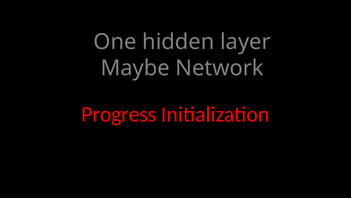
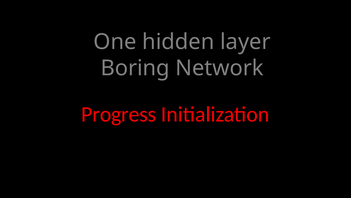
Maybe: Maybe -> Boring
